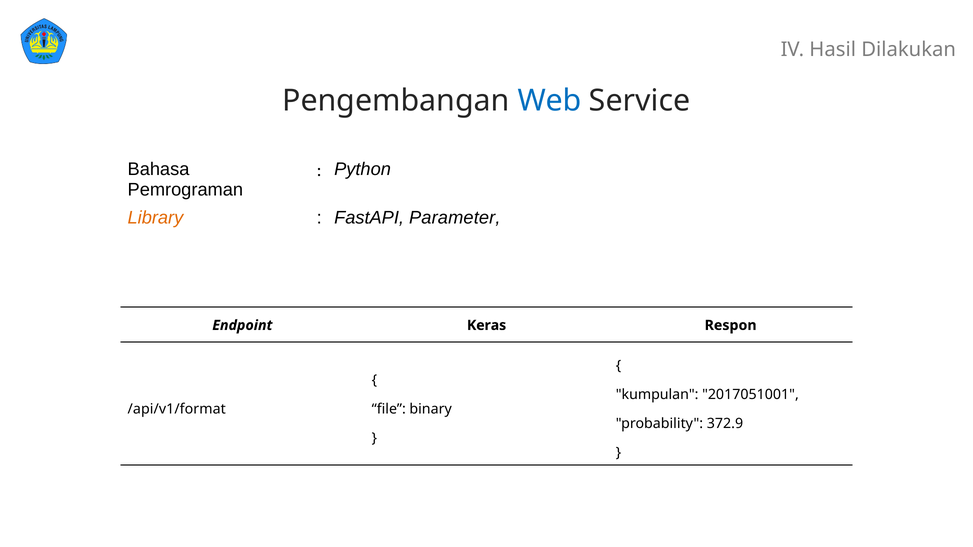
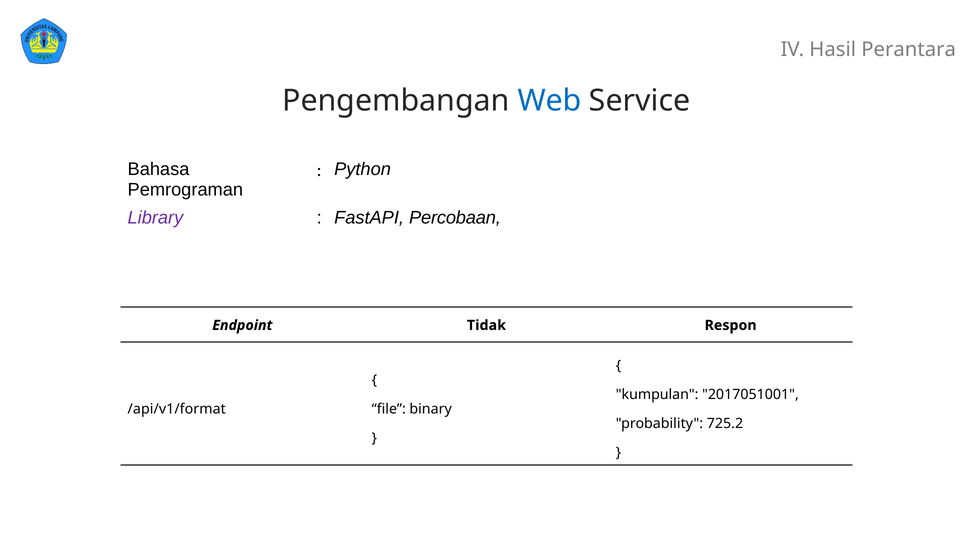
Dilakukan: Dilakukan -> Perantara
Library colour: orange -> purple
Parameter: Parameter -> Percobaan
Keras: Keras -> Tidak
372.9: 372.9 -> 725.2
